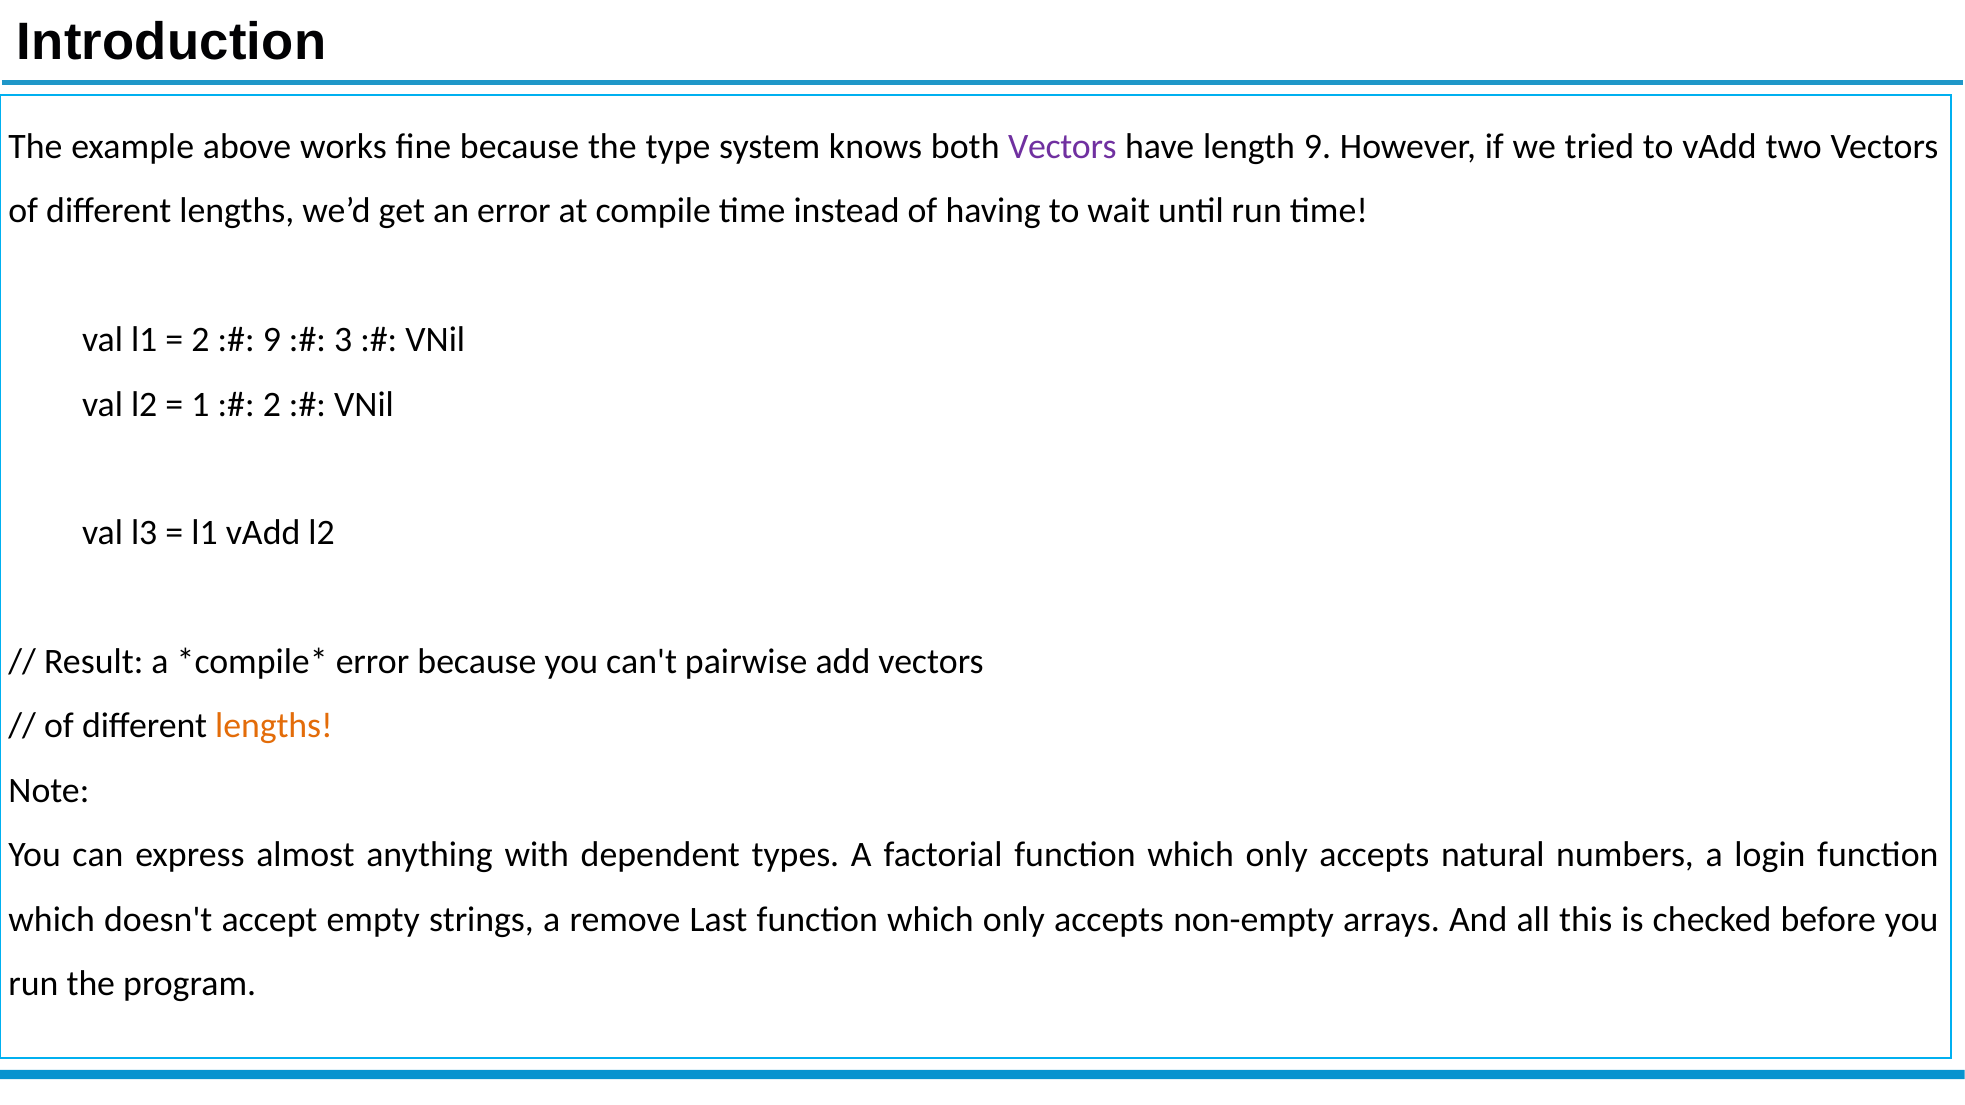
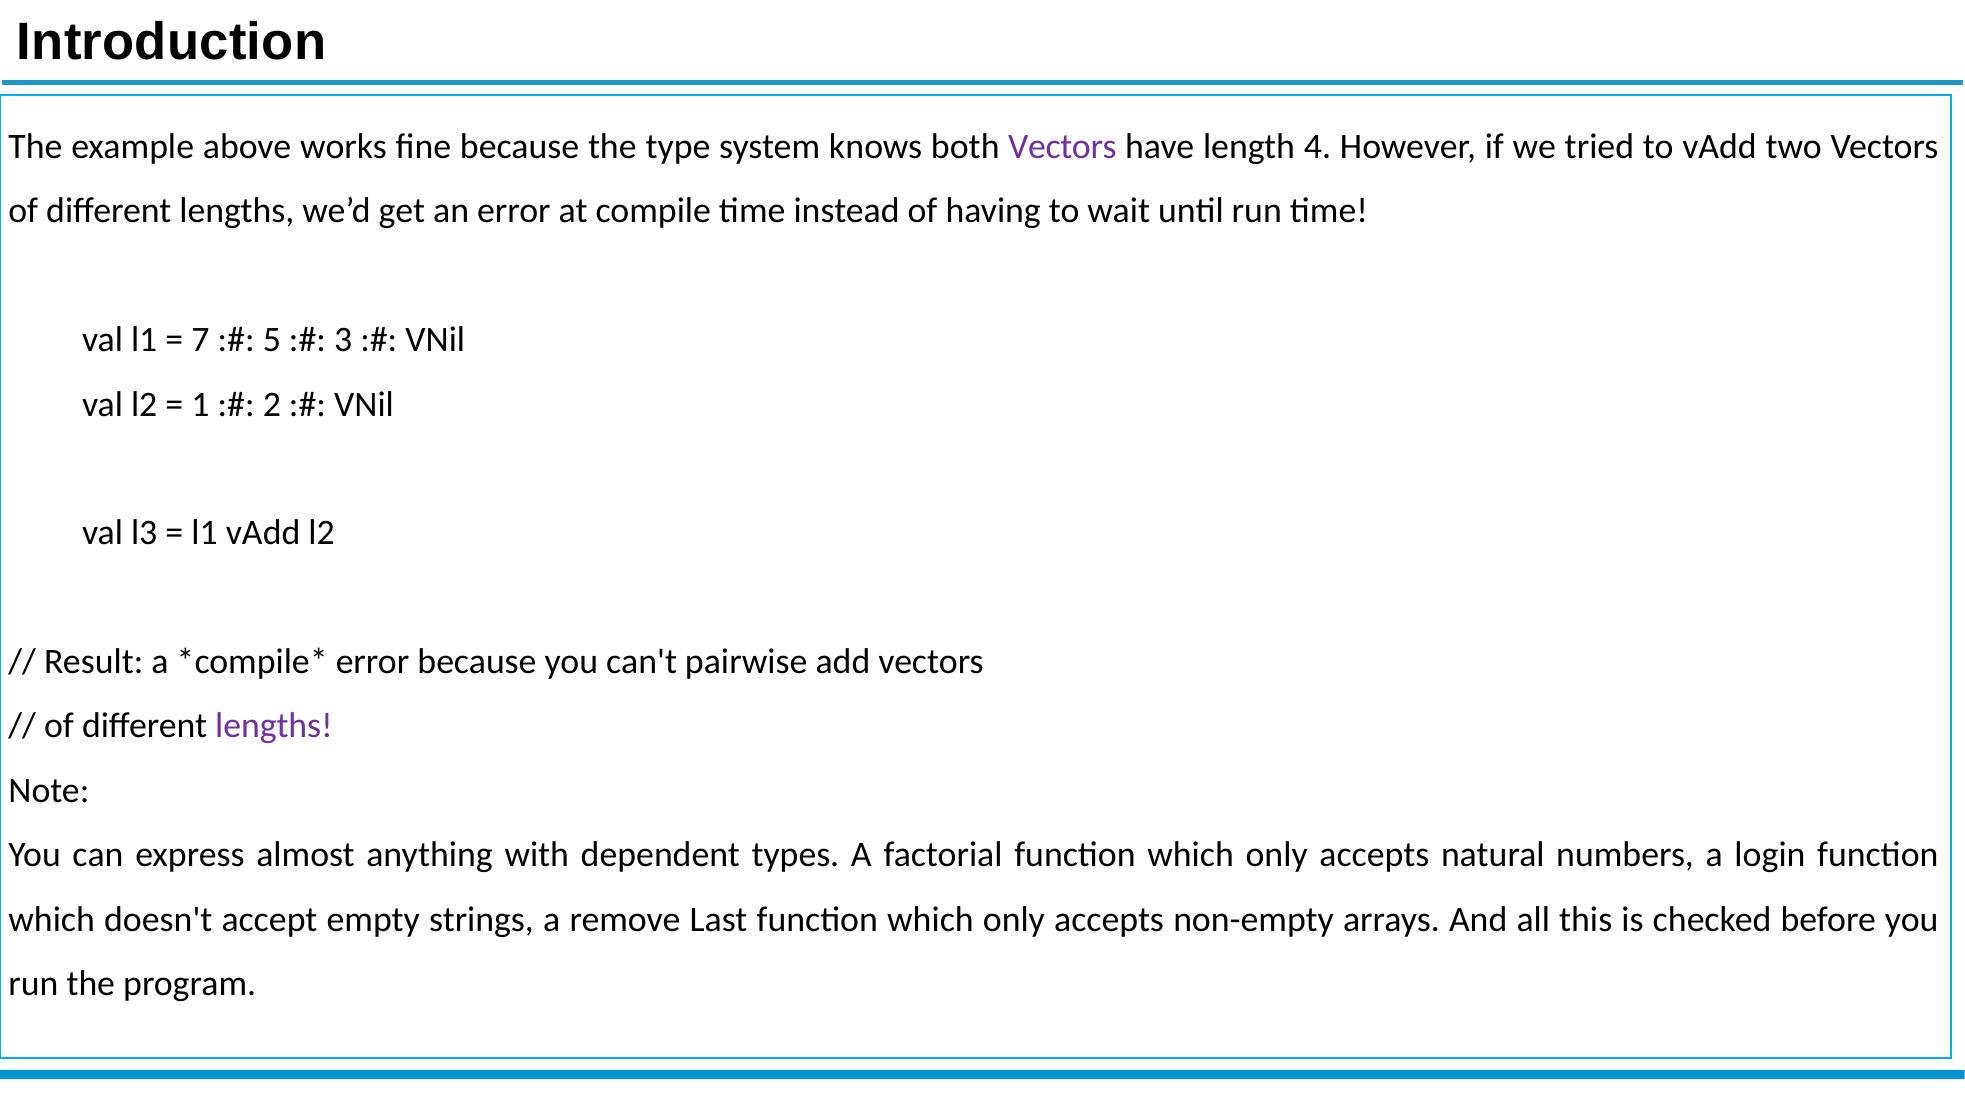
length 9: 9 -> 4
2 at (201, 340): 2 -> 7
9 at (272, 340): 9 -> 5
lengths at (274, 726) colour: orange -> purple
